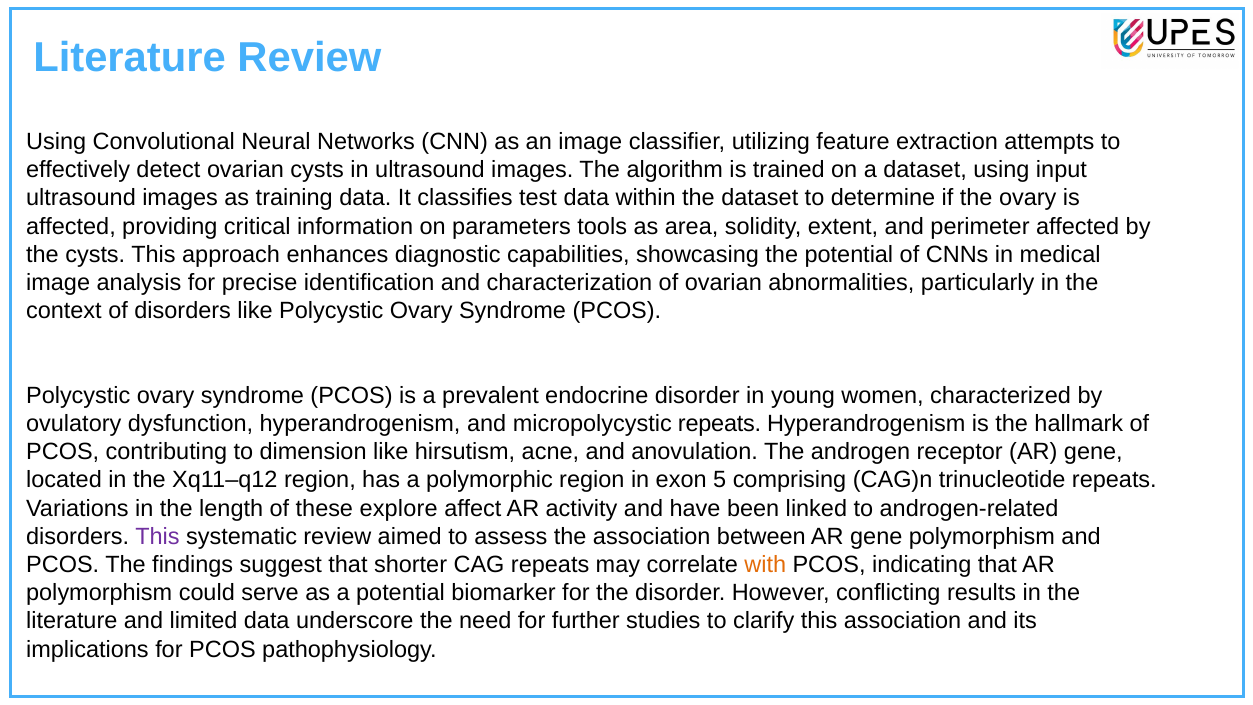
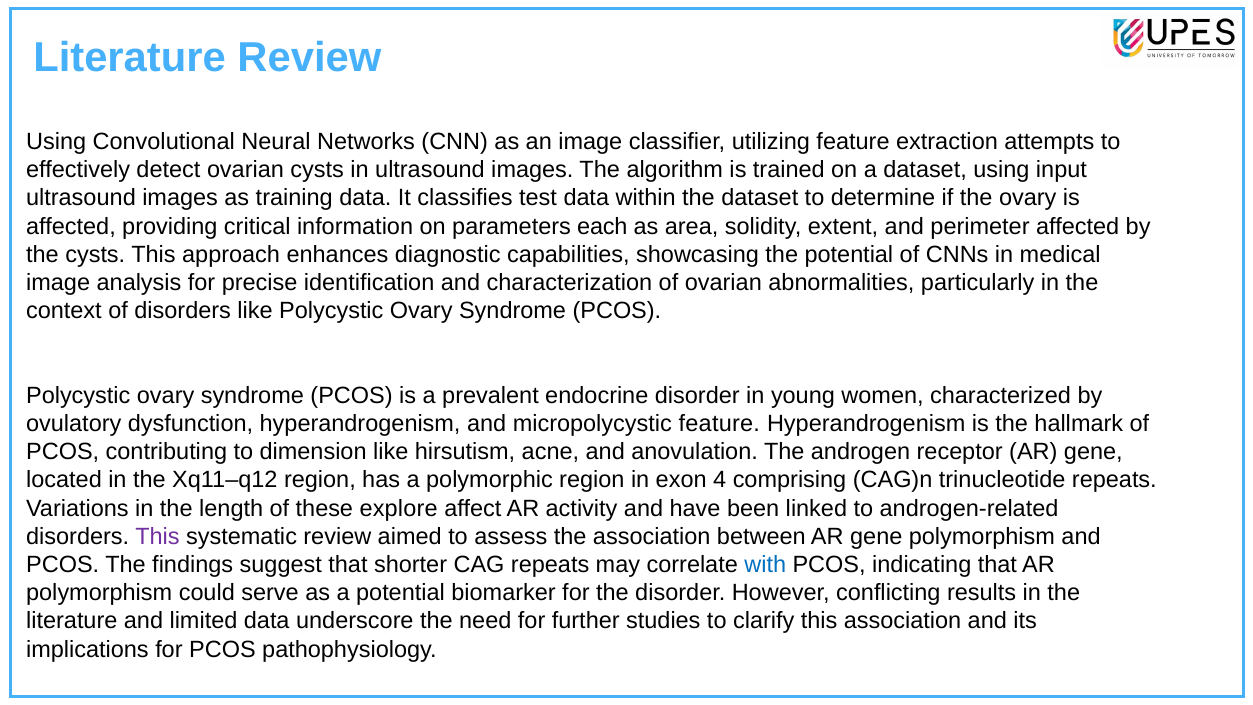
tools: tools -> each
micropolycystic repeats: repeats -> feature
5: 5 -> 4
with colour: orange -> blue
